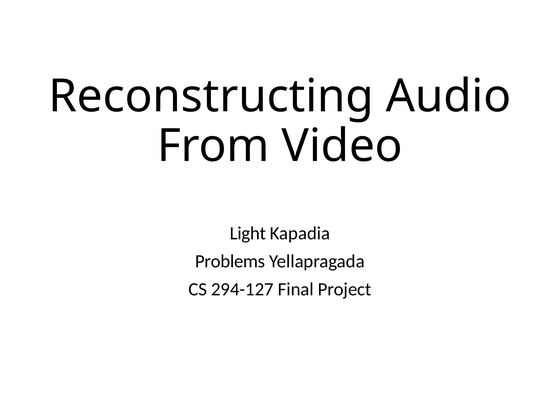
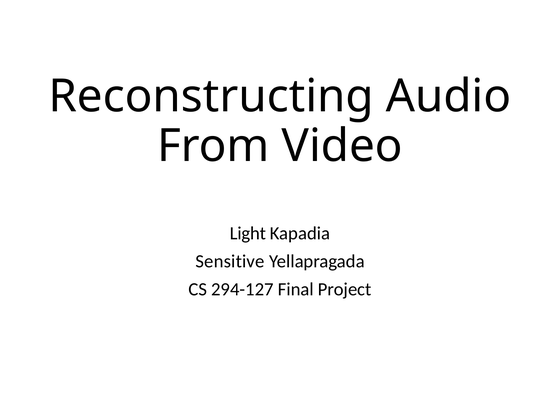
Problems: Problems -> Sensitive
